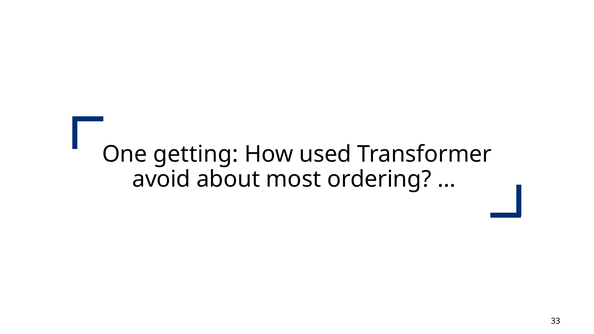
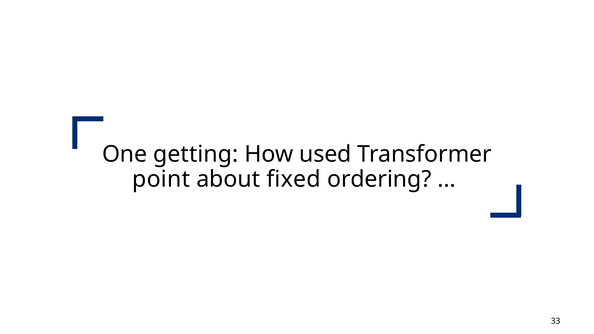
avoid: avoid -> point
most: most -> fixed
